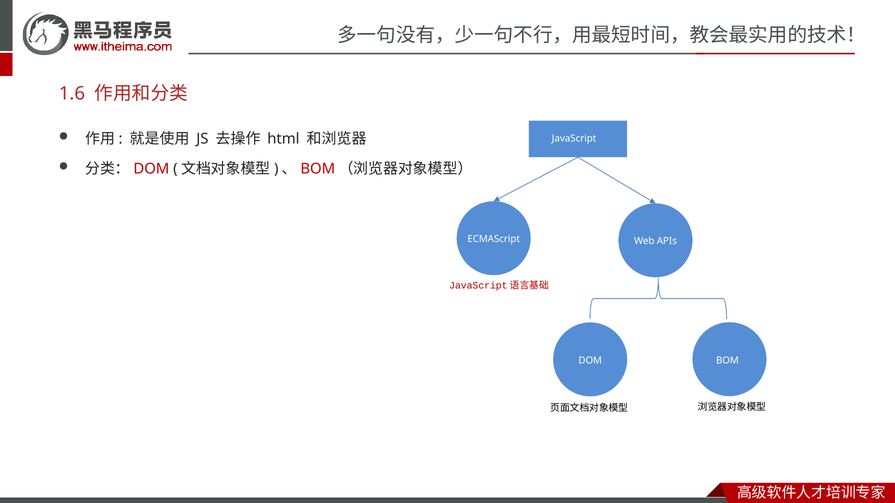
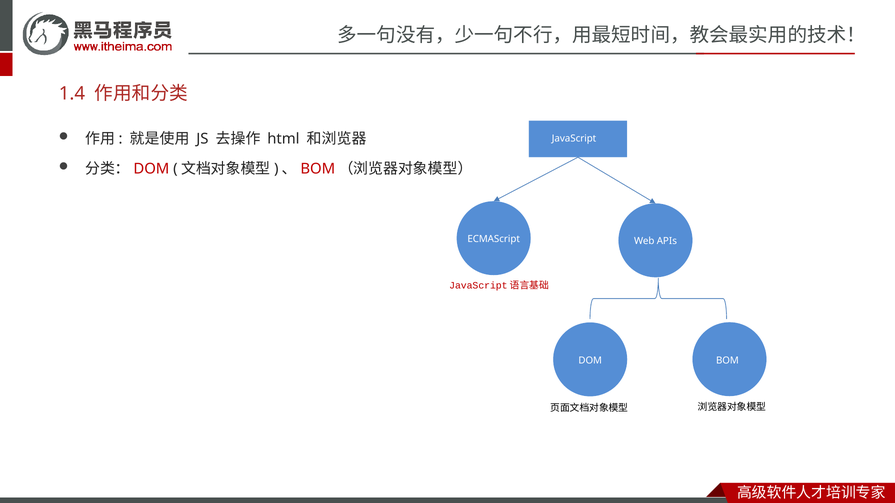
1.6: 1.6 -> 1.4
